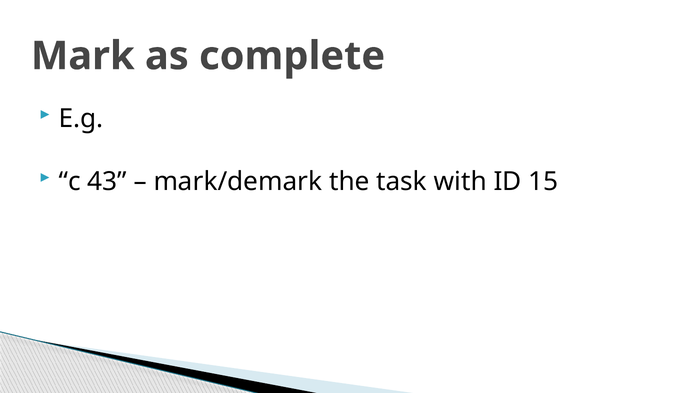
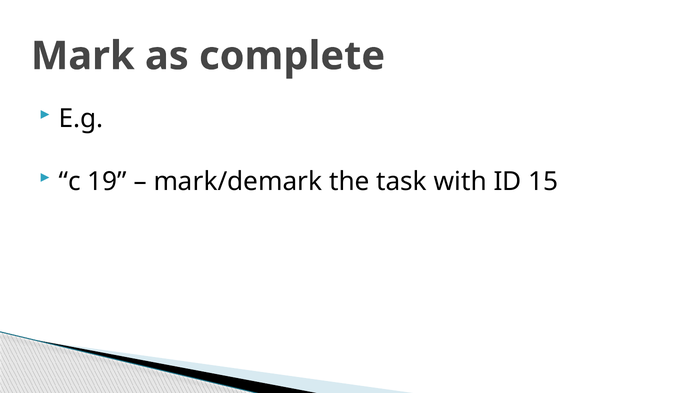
43: 43 -> 19
